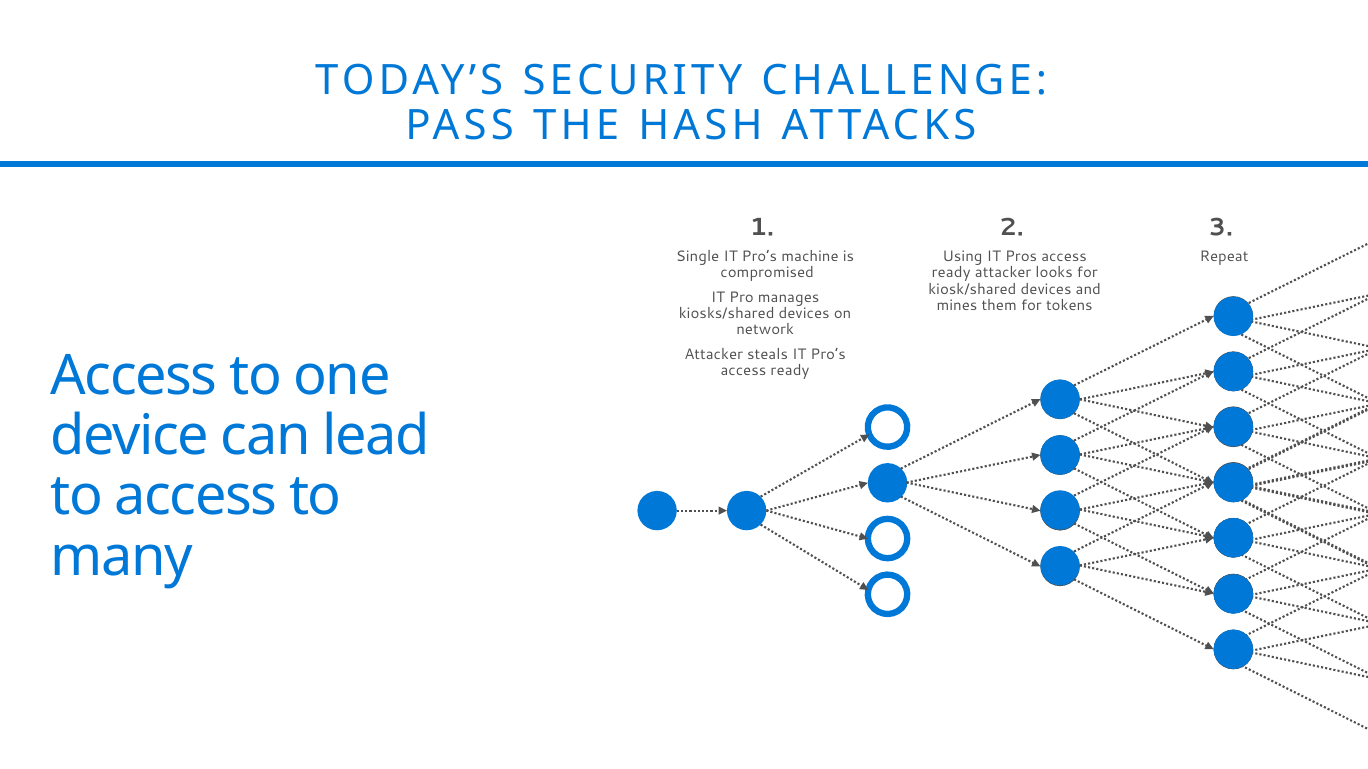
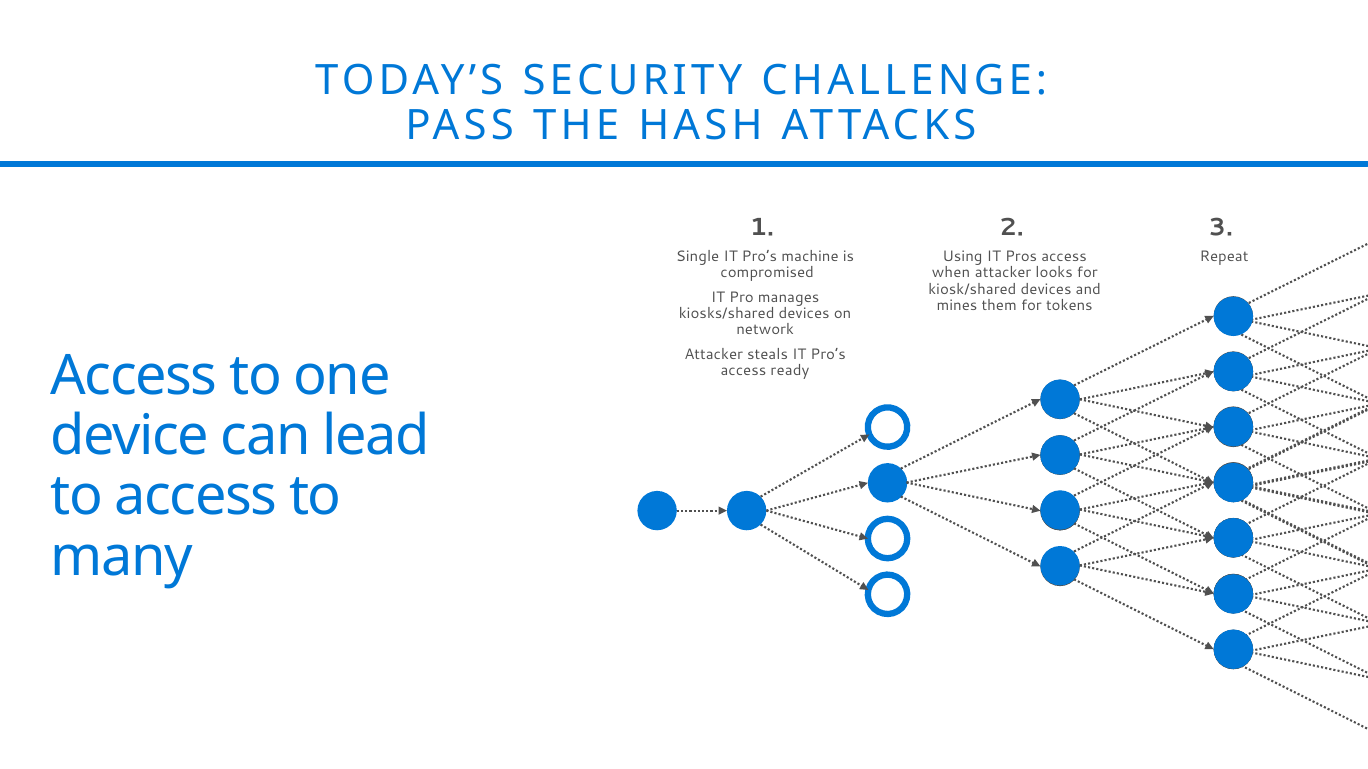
ready at (951, 273): ready -> when
